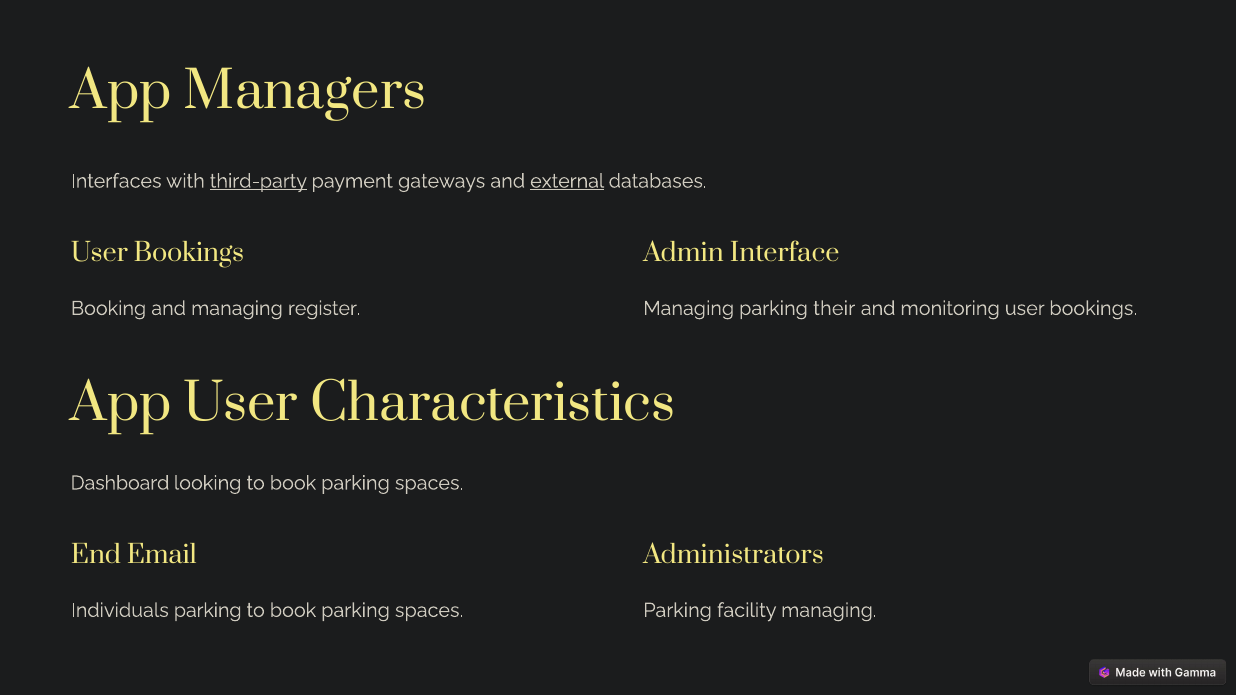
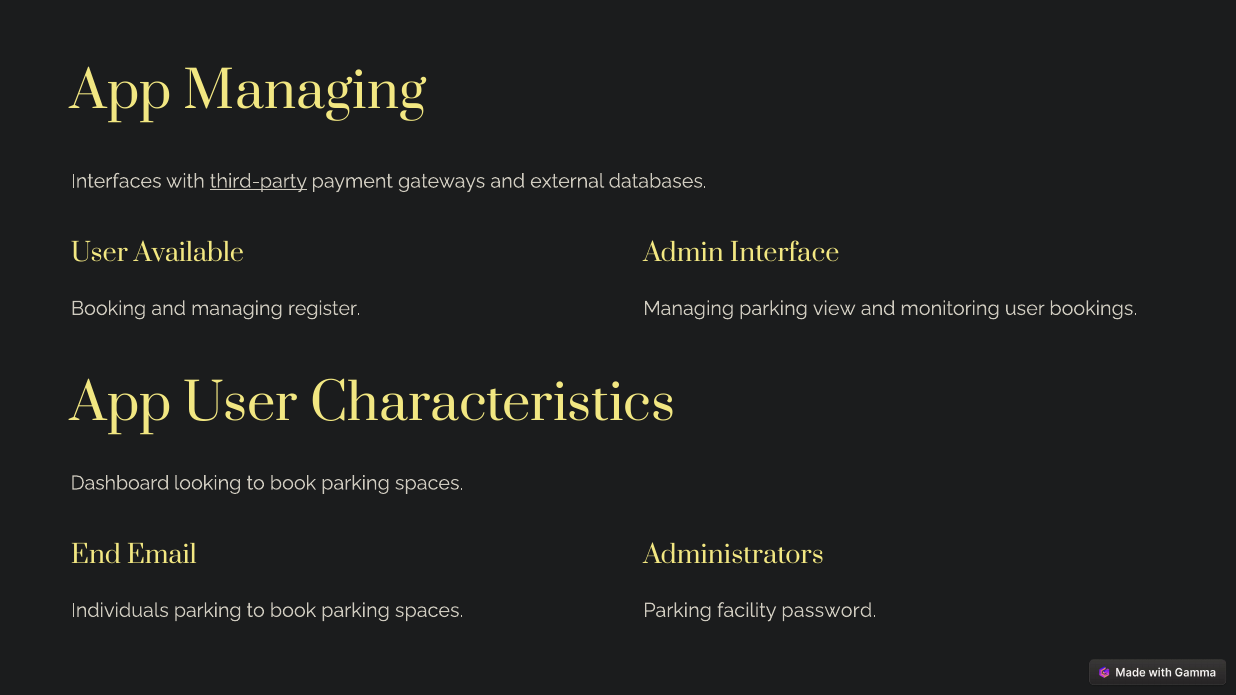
App Managers: Managers -> Managing
external underline: present -> none
Bookings at (189, 253): Bookings -> Available
their: their -> view
facility managing: managing -> password
